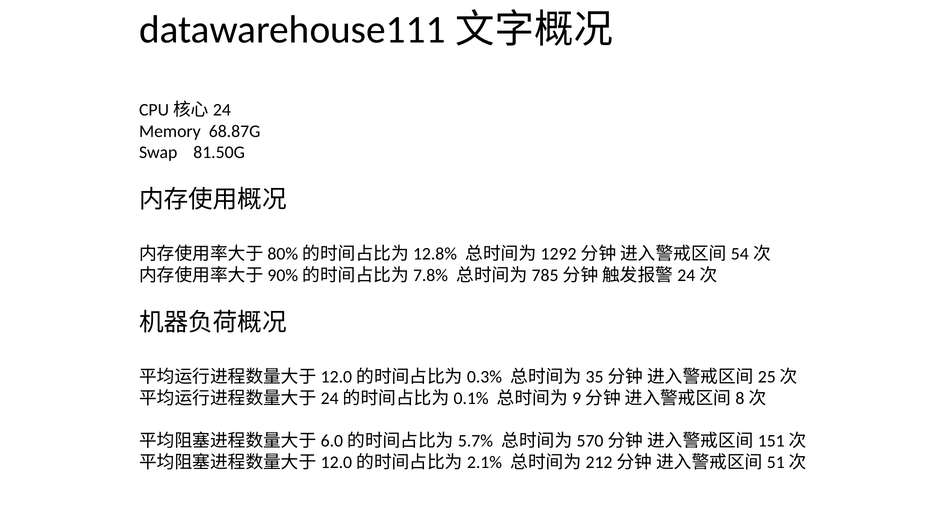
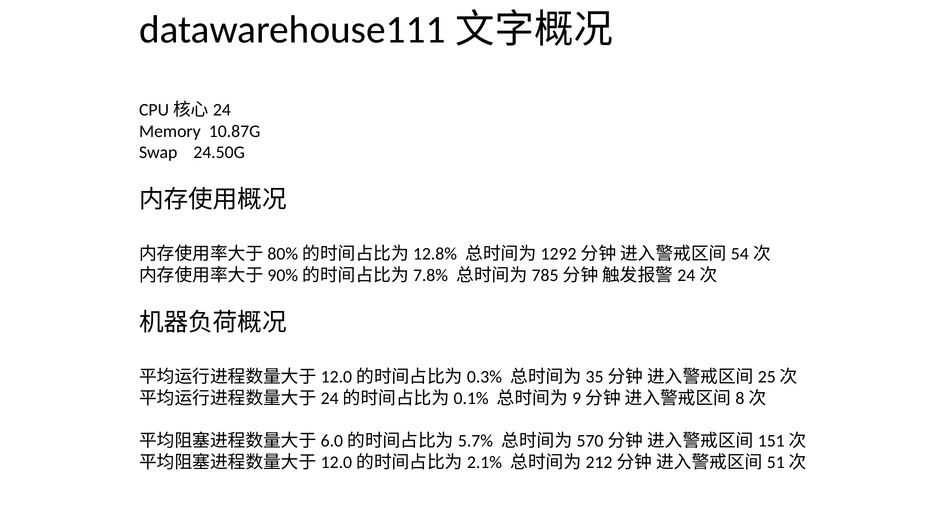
68.87G: 68.87G -> 10.87G
81.50G: 81.50G -> 24.50G
